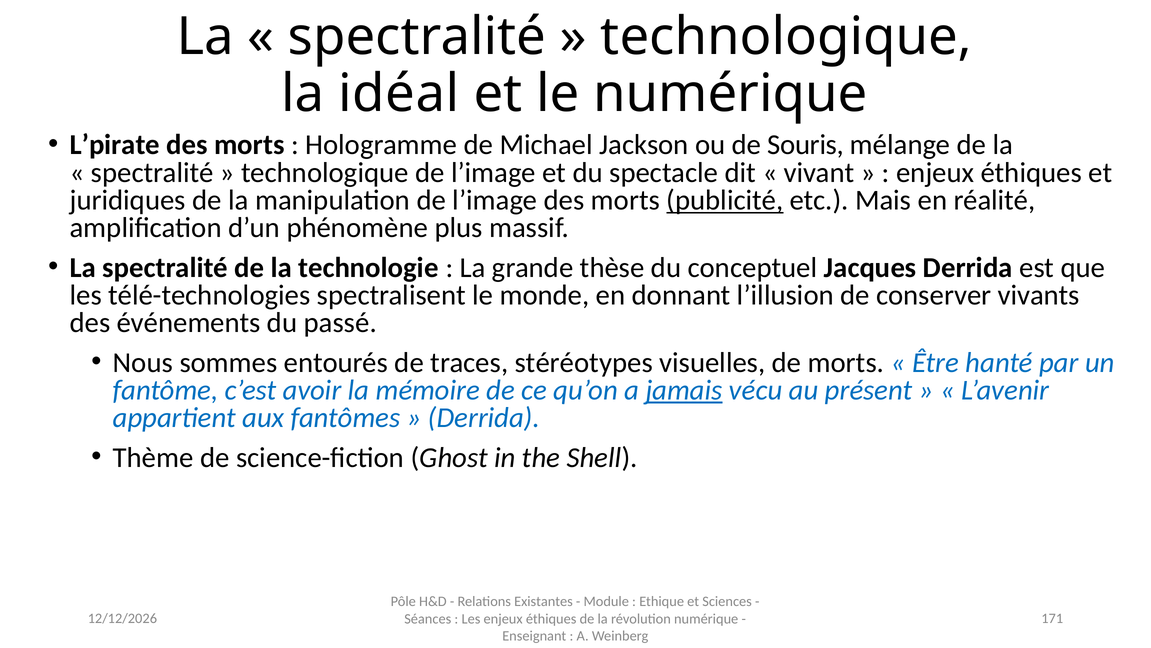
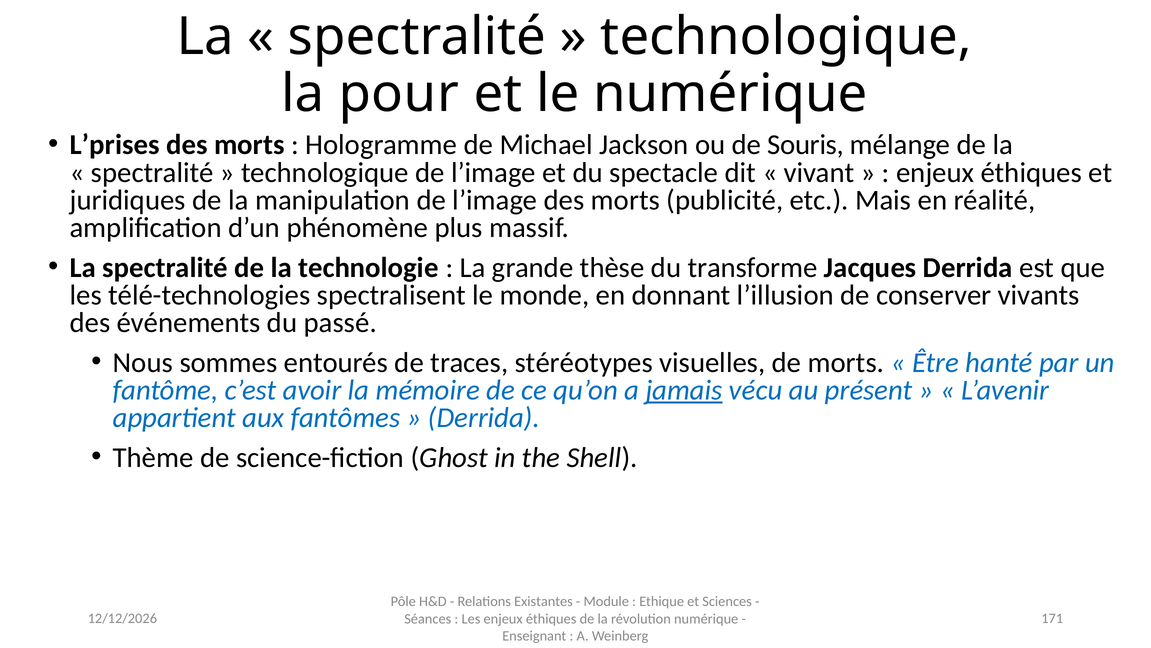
idéal: idéal -> pour
L’pirate: L’pirate -> L’prises
publicité underline: present -> none
conceptuel: conceptuel -> transforme
